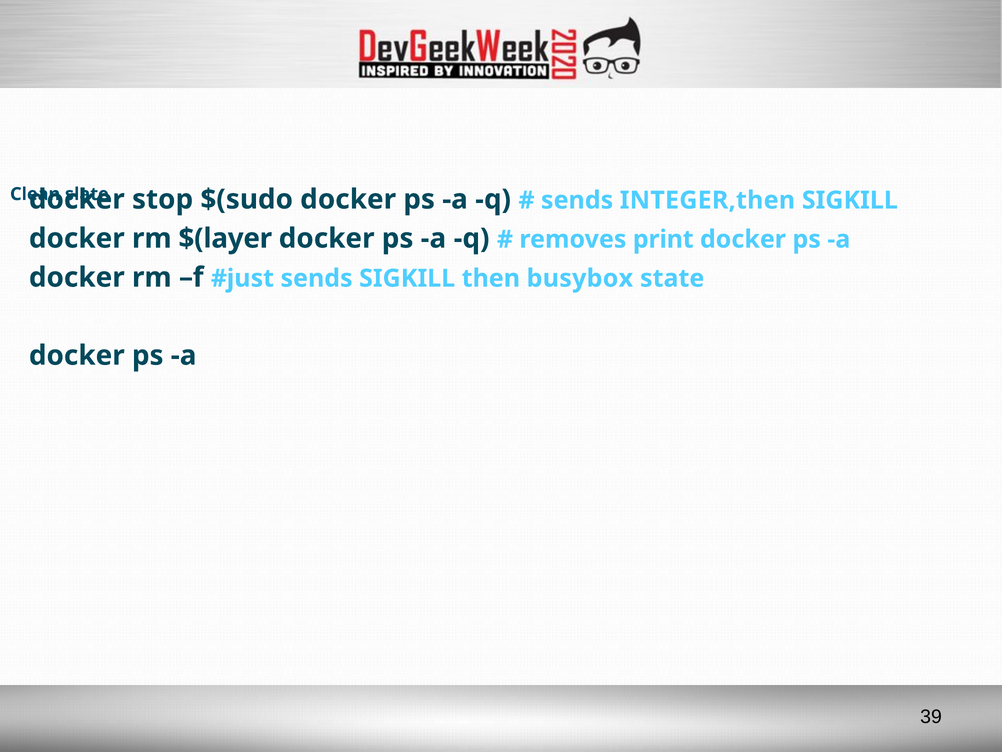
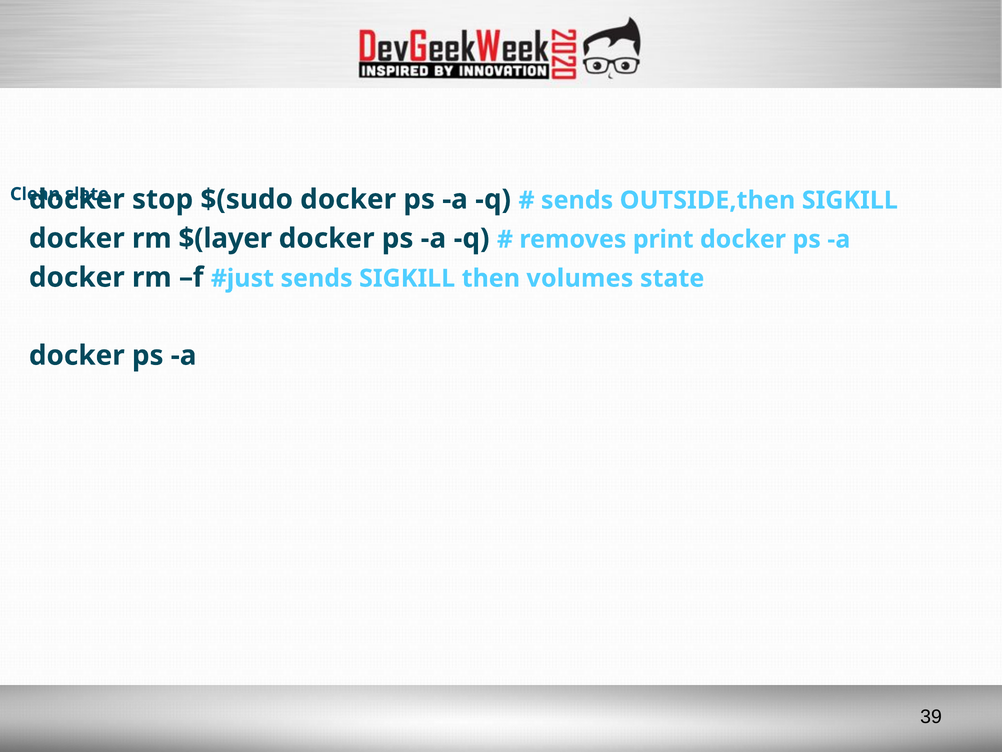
INTEGER,then: INTEGER,then -> OUTSIDE,then
busybox: busybox -> volumes
